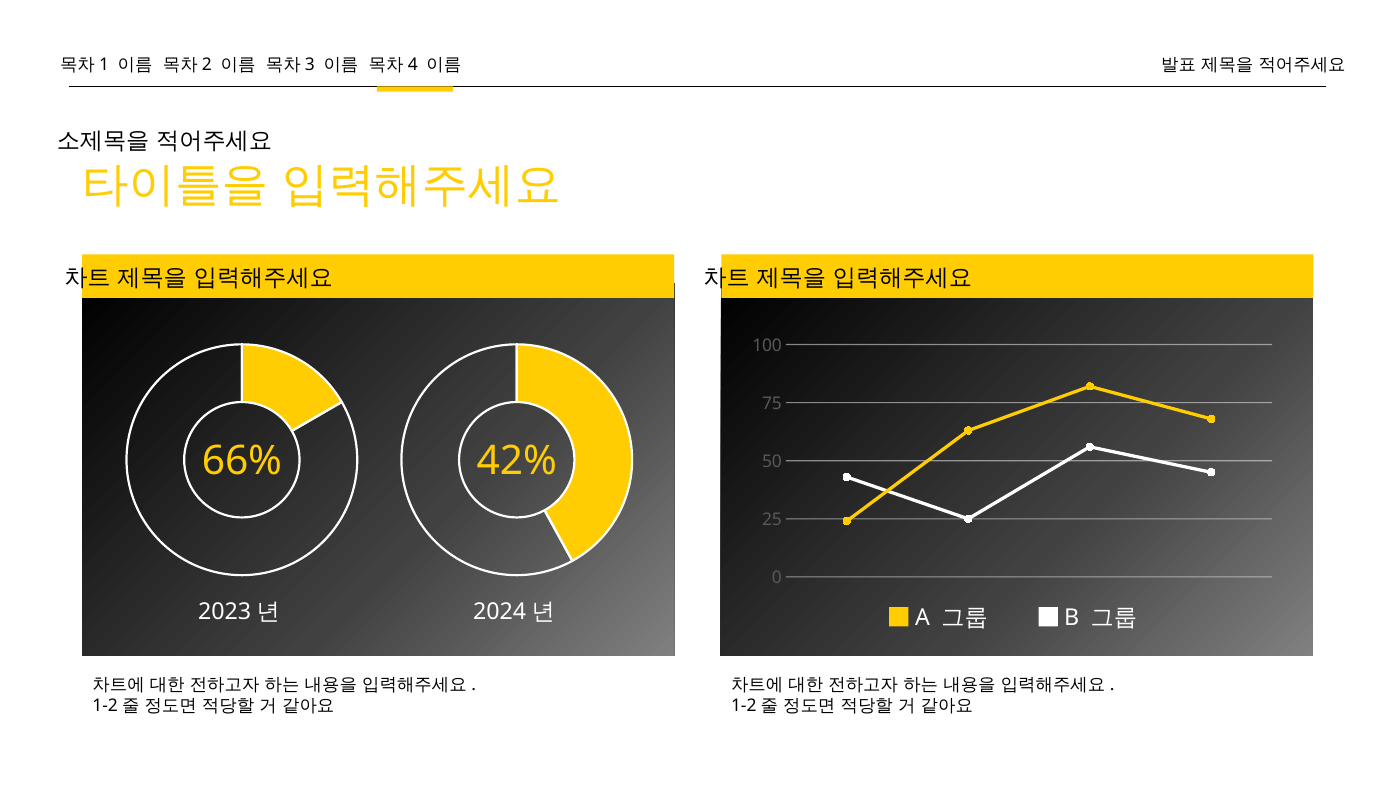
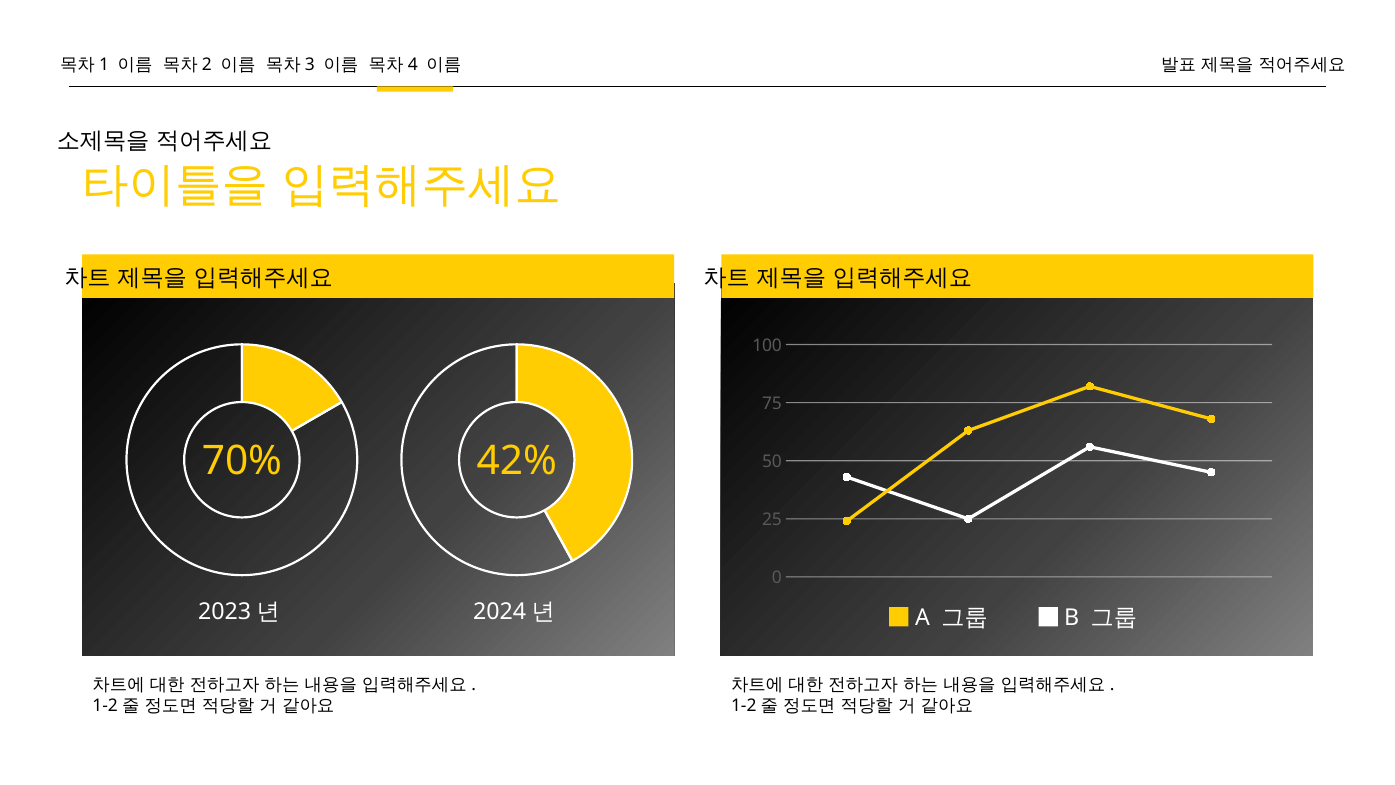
66%: 66% -> 70%
